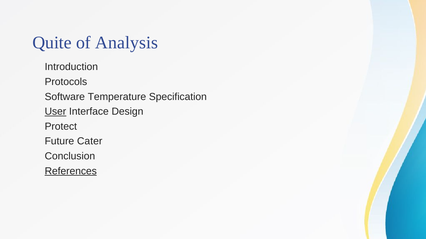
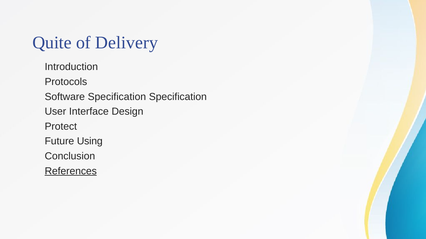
Analysis: Analysis -> Delivery
Software Temperature: Temperature -> Specification
User underline: present -> none
Cater: Cater -> Using
